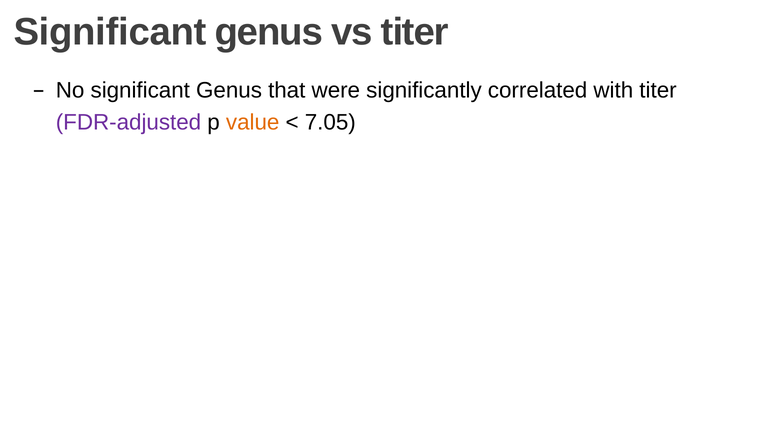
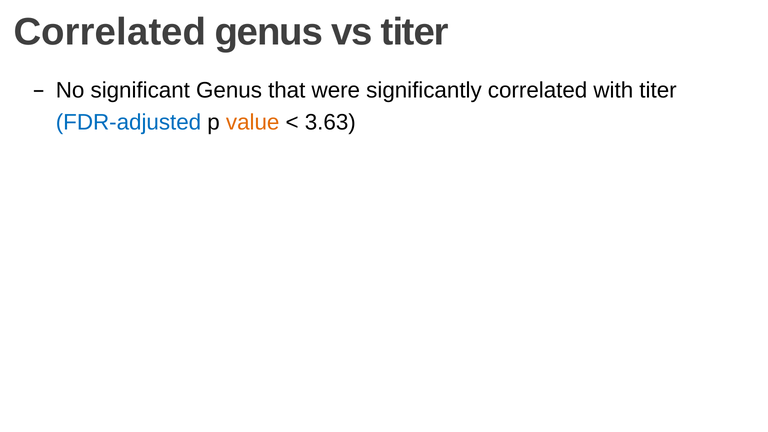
Significant at (110, 32): Significant -> Correlated
FDR-adjusted colour: purple -> blue
7.05: 7.05 -> 3.63
